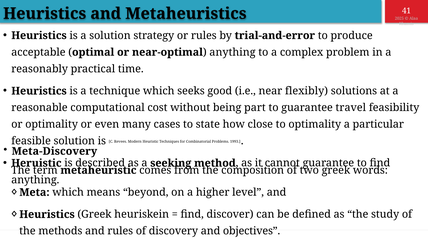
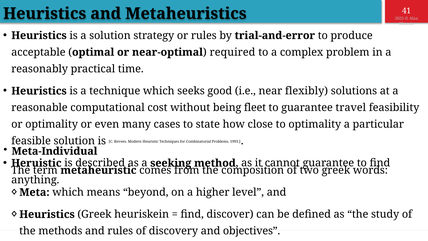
near-optimal anything: anything -> required
part: part -> fleet
Meta-Discovery: Meta-Discovery -> Meta-Individual
